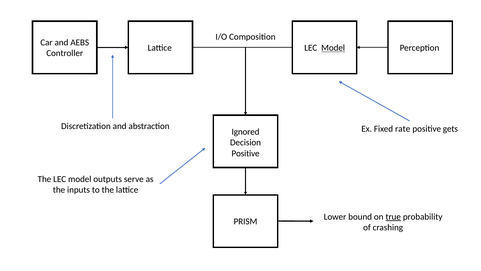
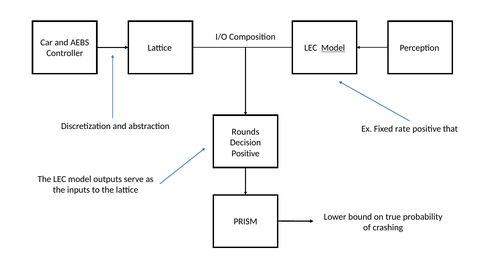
gets: gets -> that
Ignored: Ignored -> Rounds
true underline: present -> none
